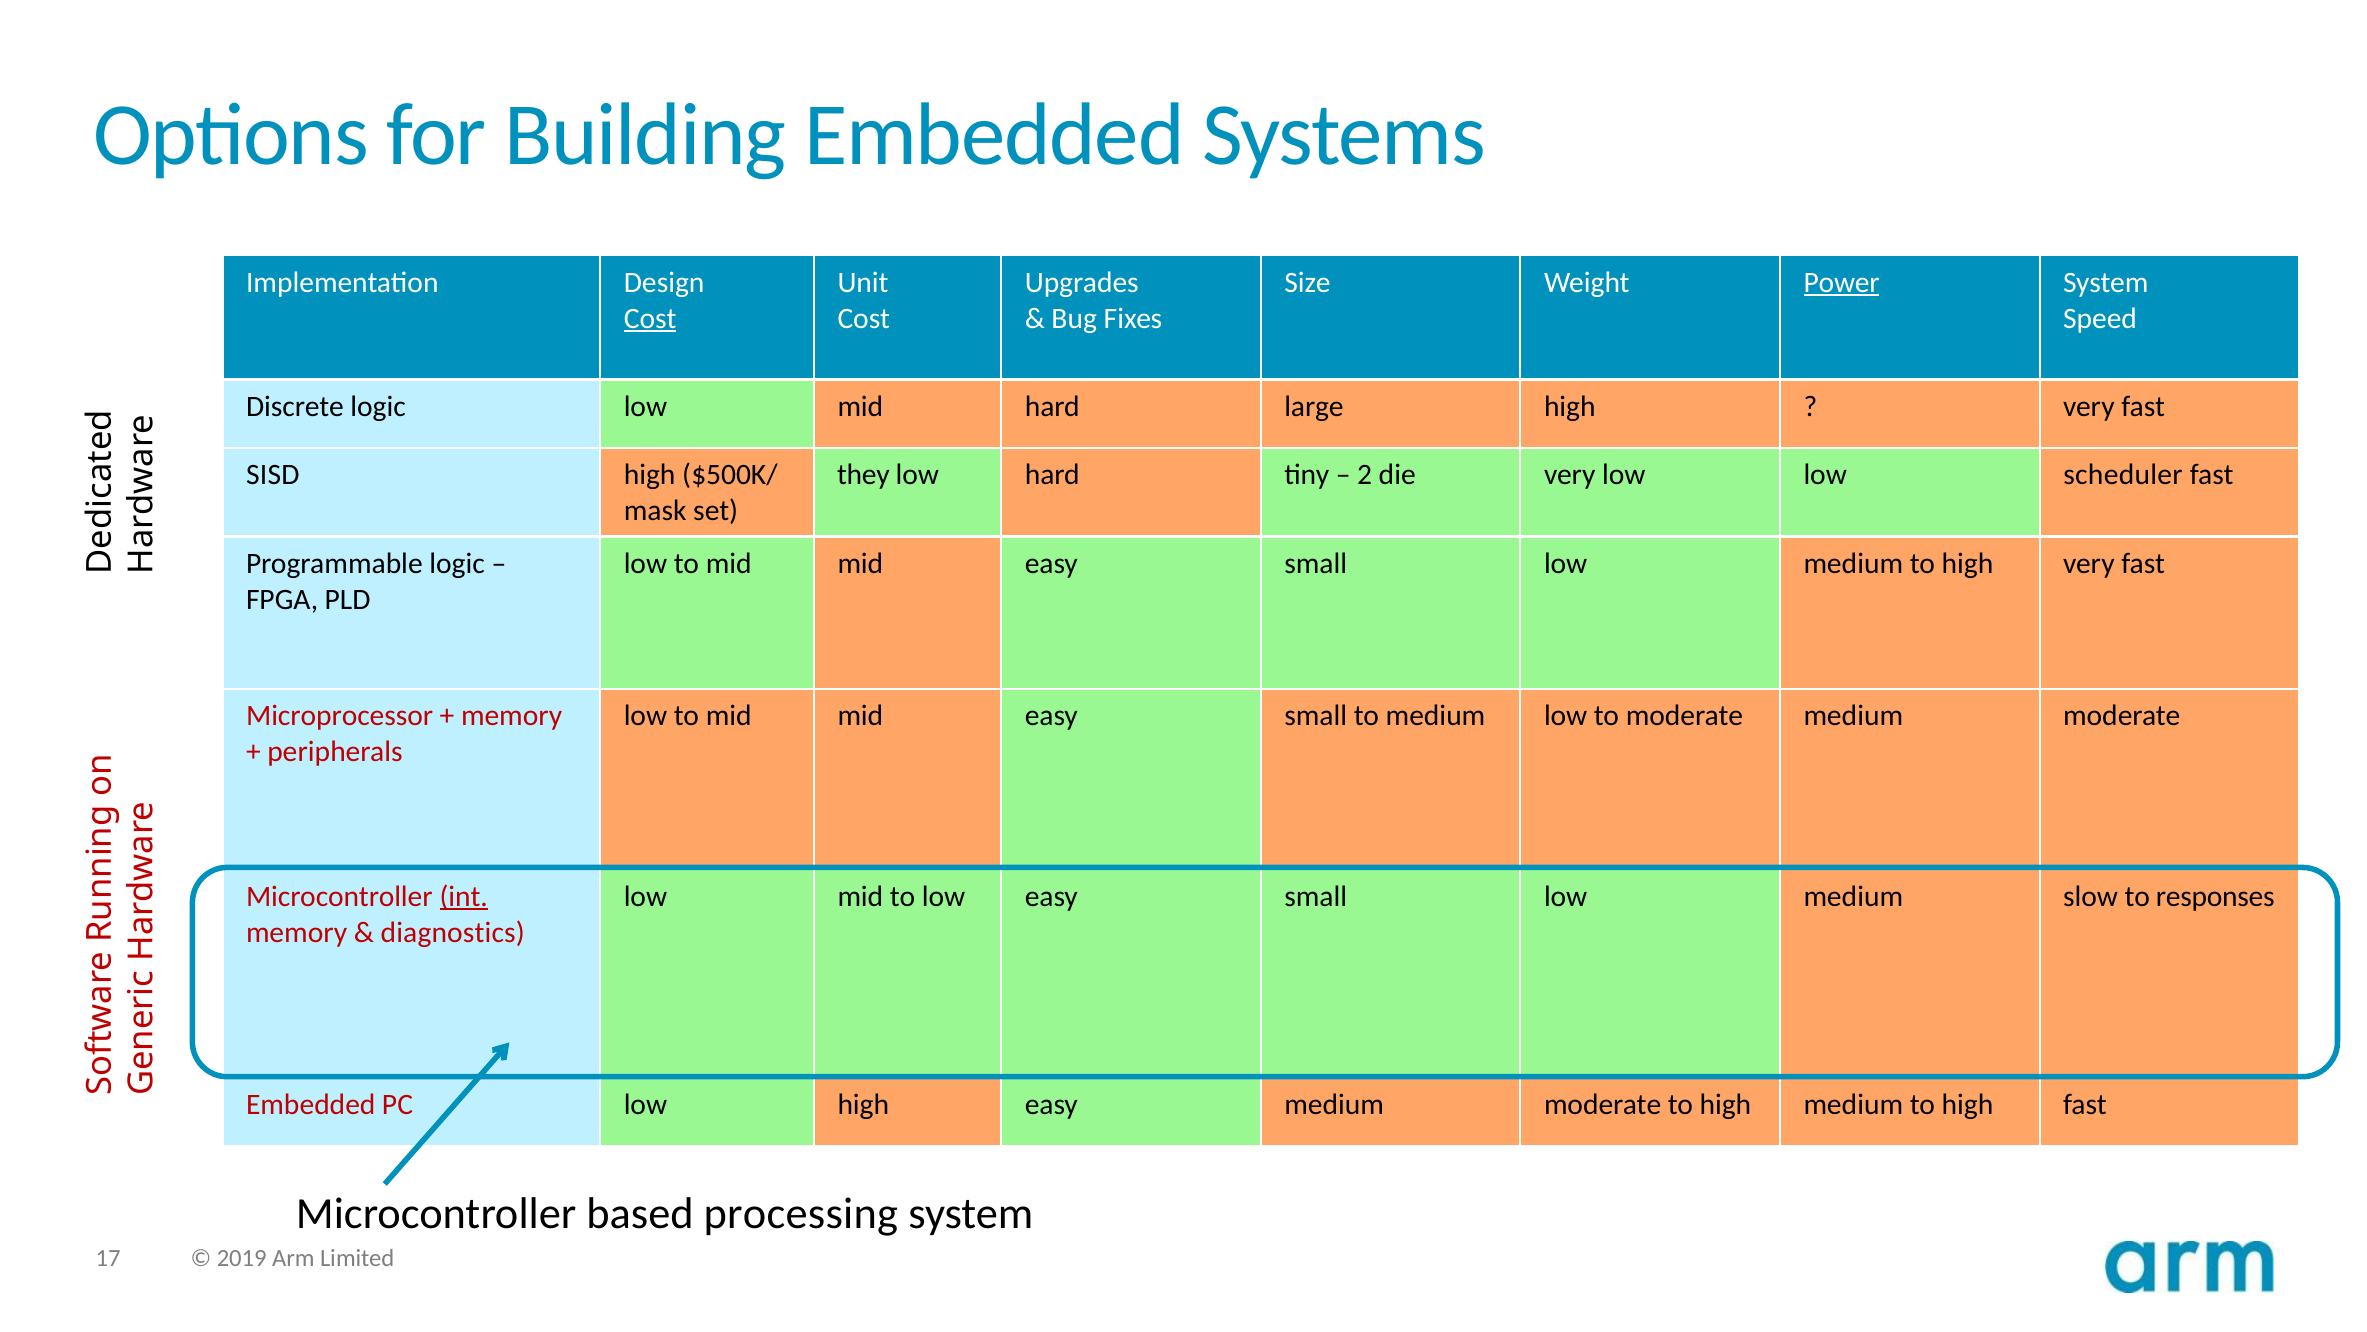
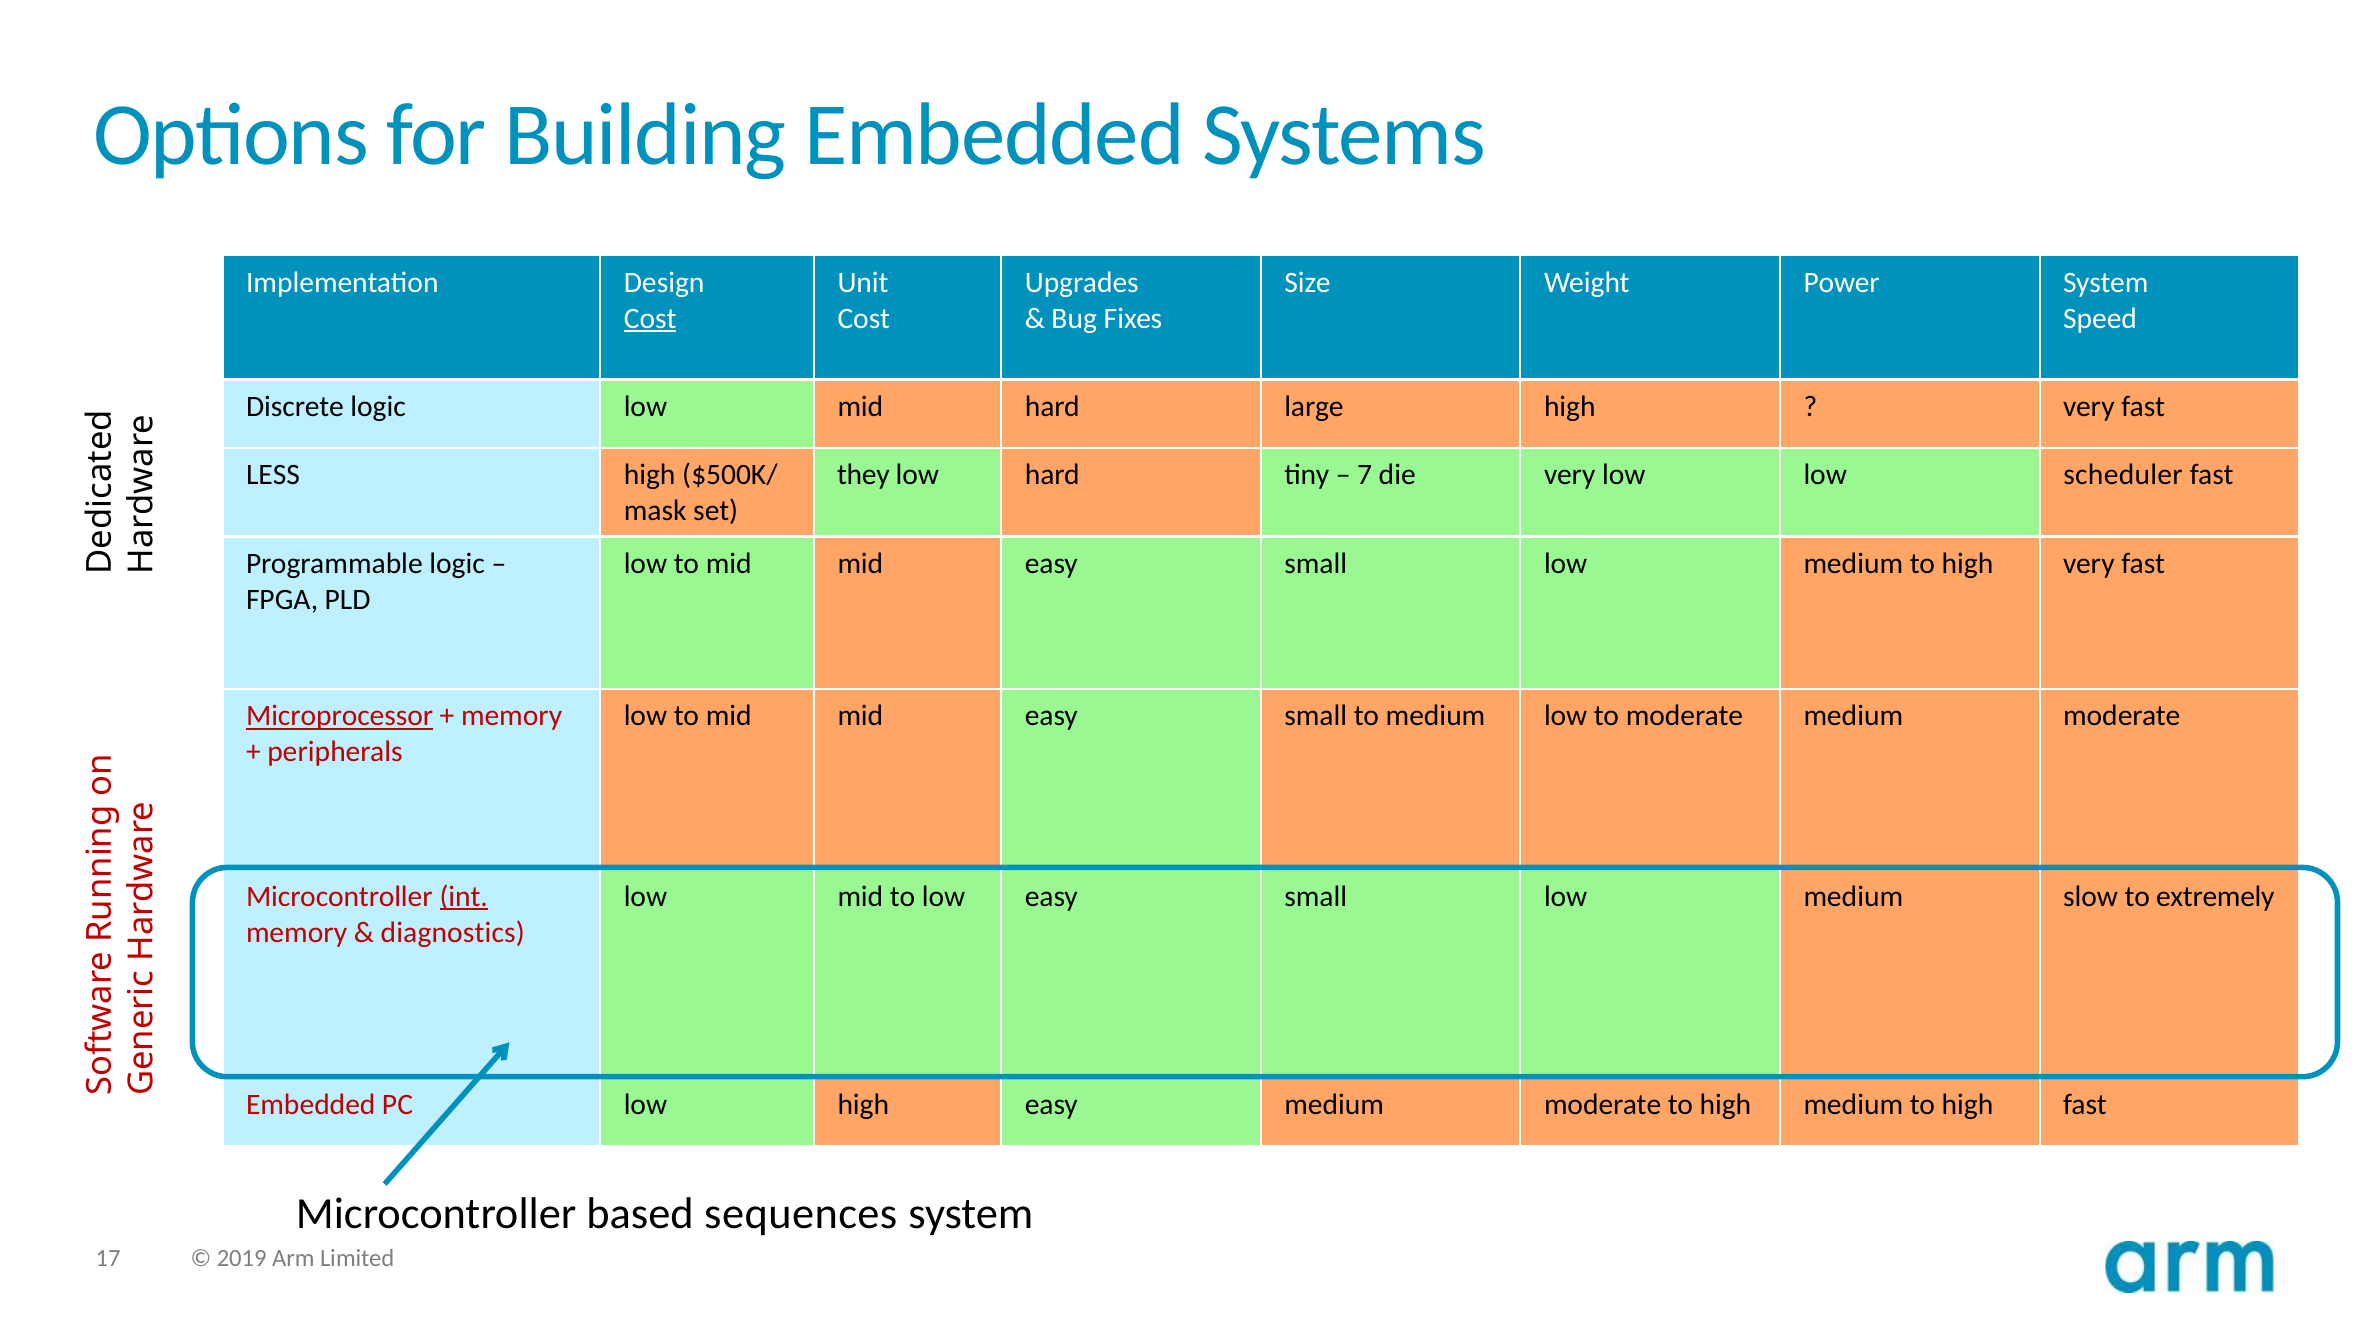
Power underline: present -> none
SISD: SISD -> LESS
2: 2 -> 7
Microprocessor underline: none -> present
responses: responses -> extremely
processing: processing -> sequences
